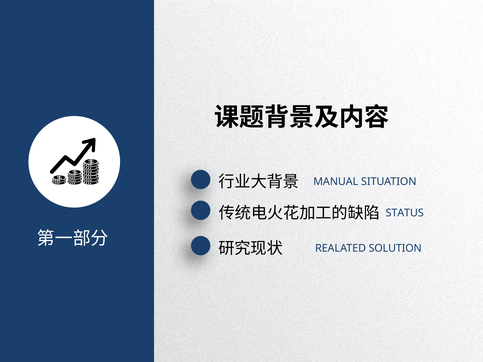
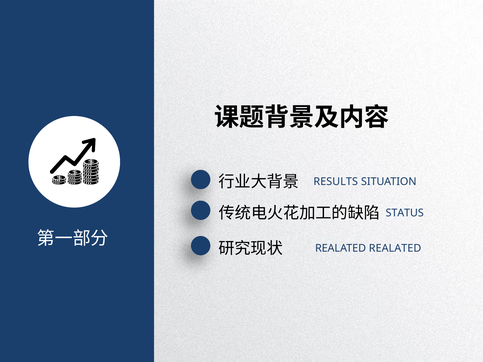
MANUAL: MANUAL -> RESULTS
REALATED SOLUTION: SOLUTION -> REALATED
